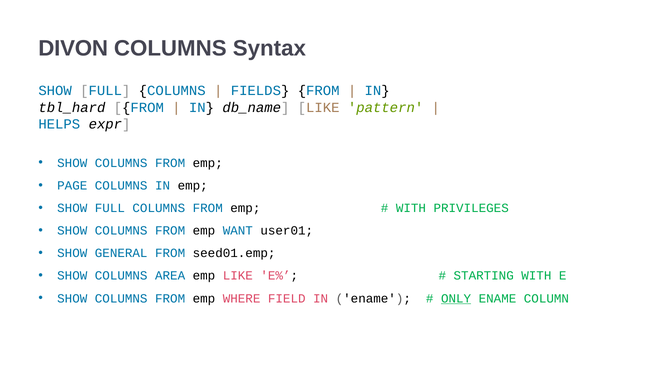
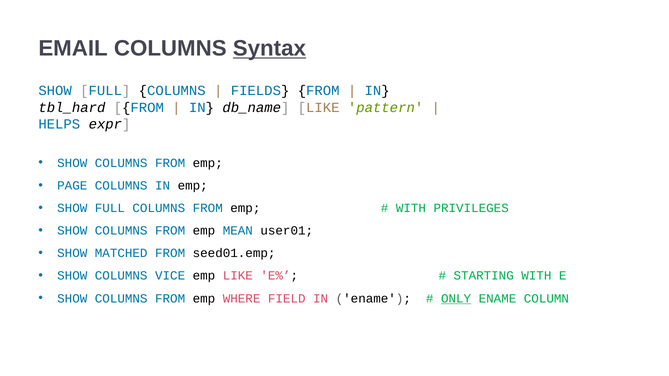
DIVON: DIVON -> EMAIL
Syntax underline: none -> present
WANT: WANT -> MEAN
GENERAL: GENERAL -> MATCHED
AREA: AREA -> VICE
